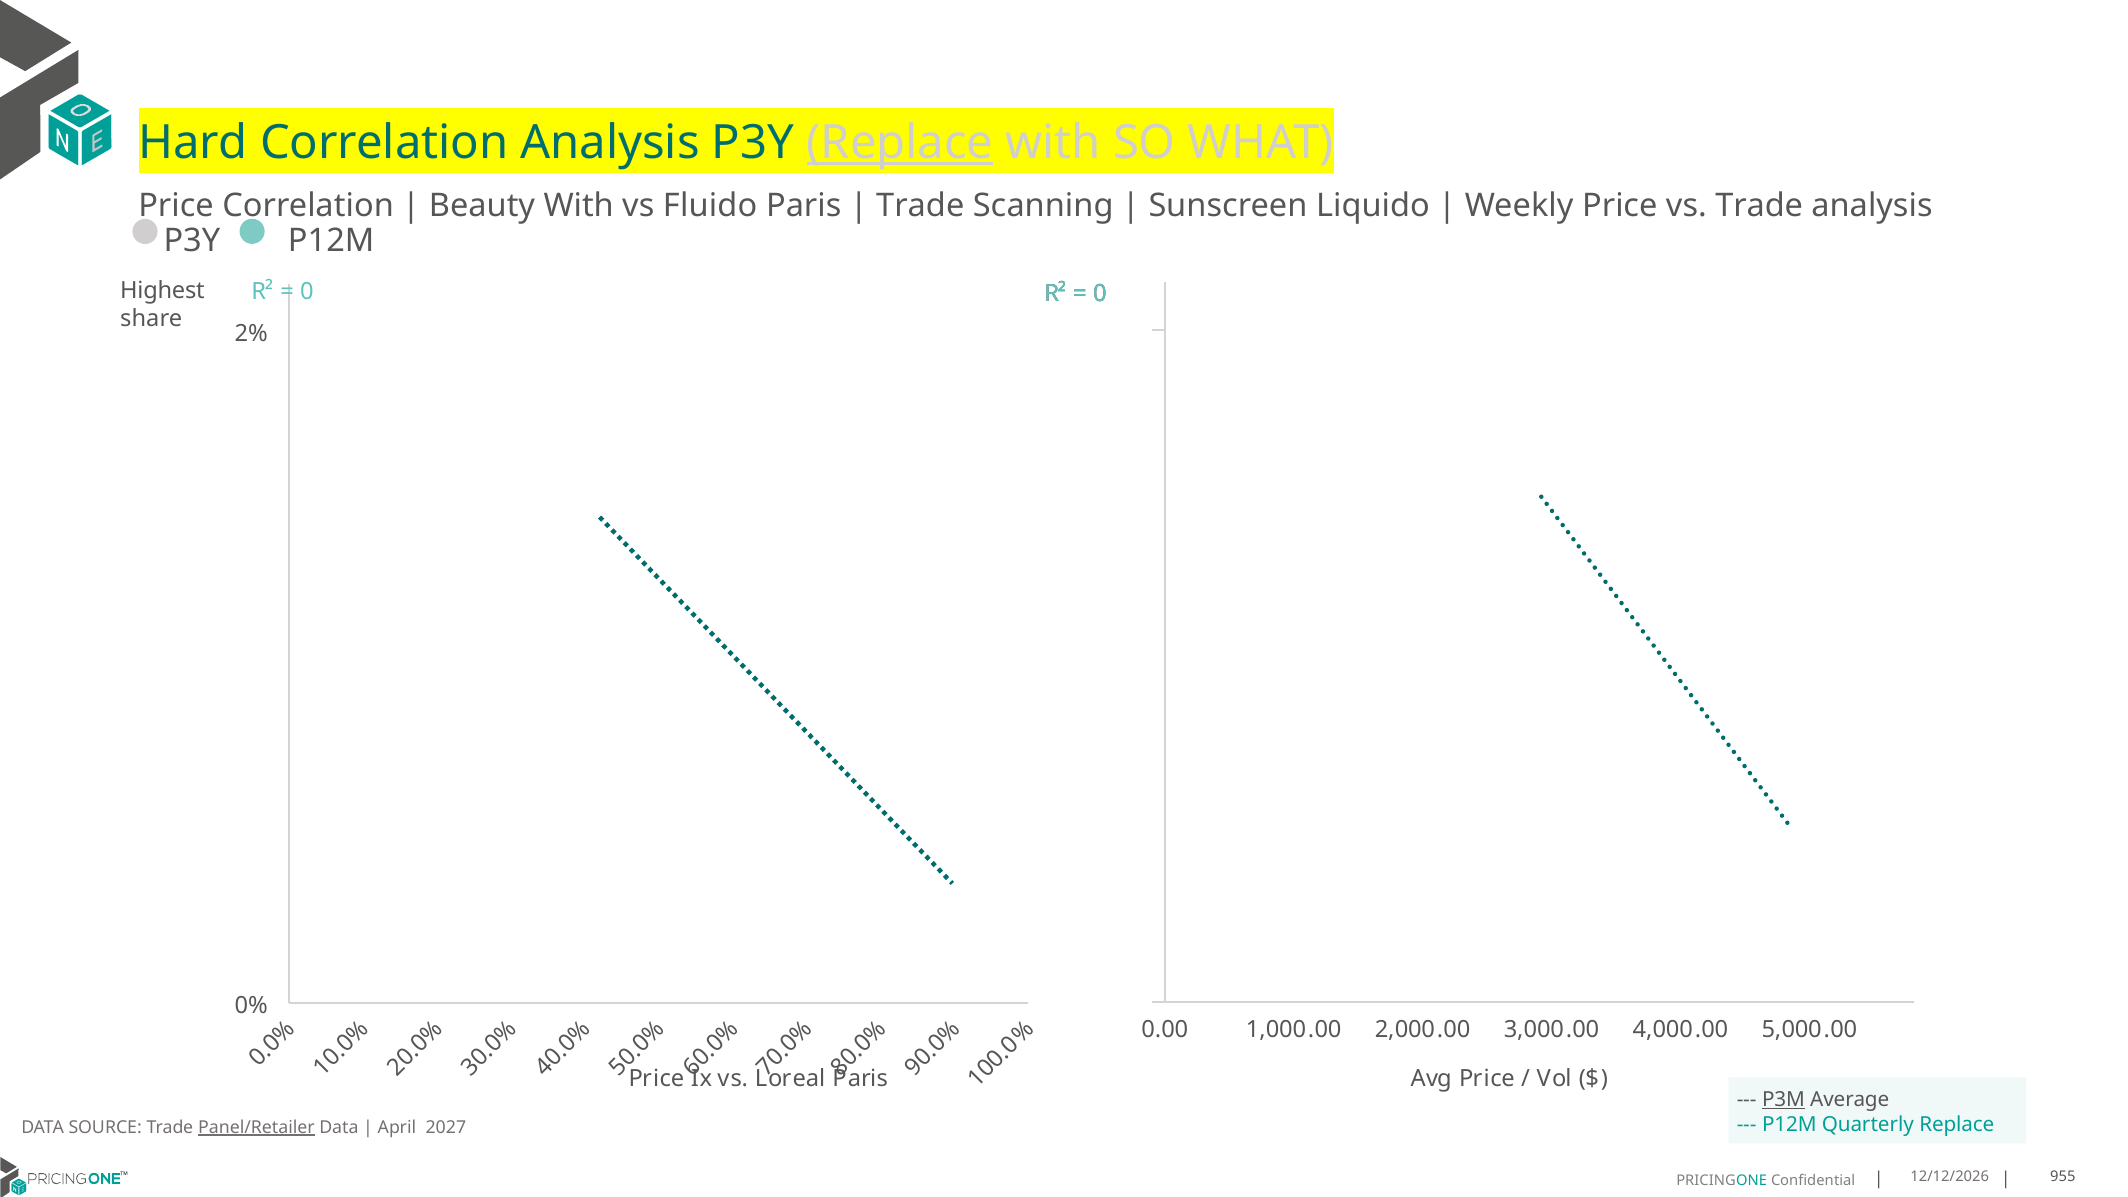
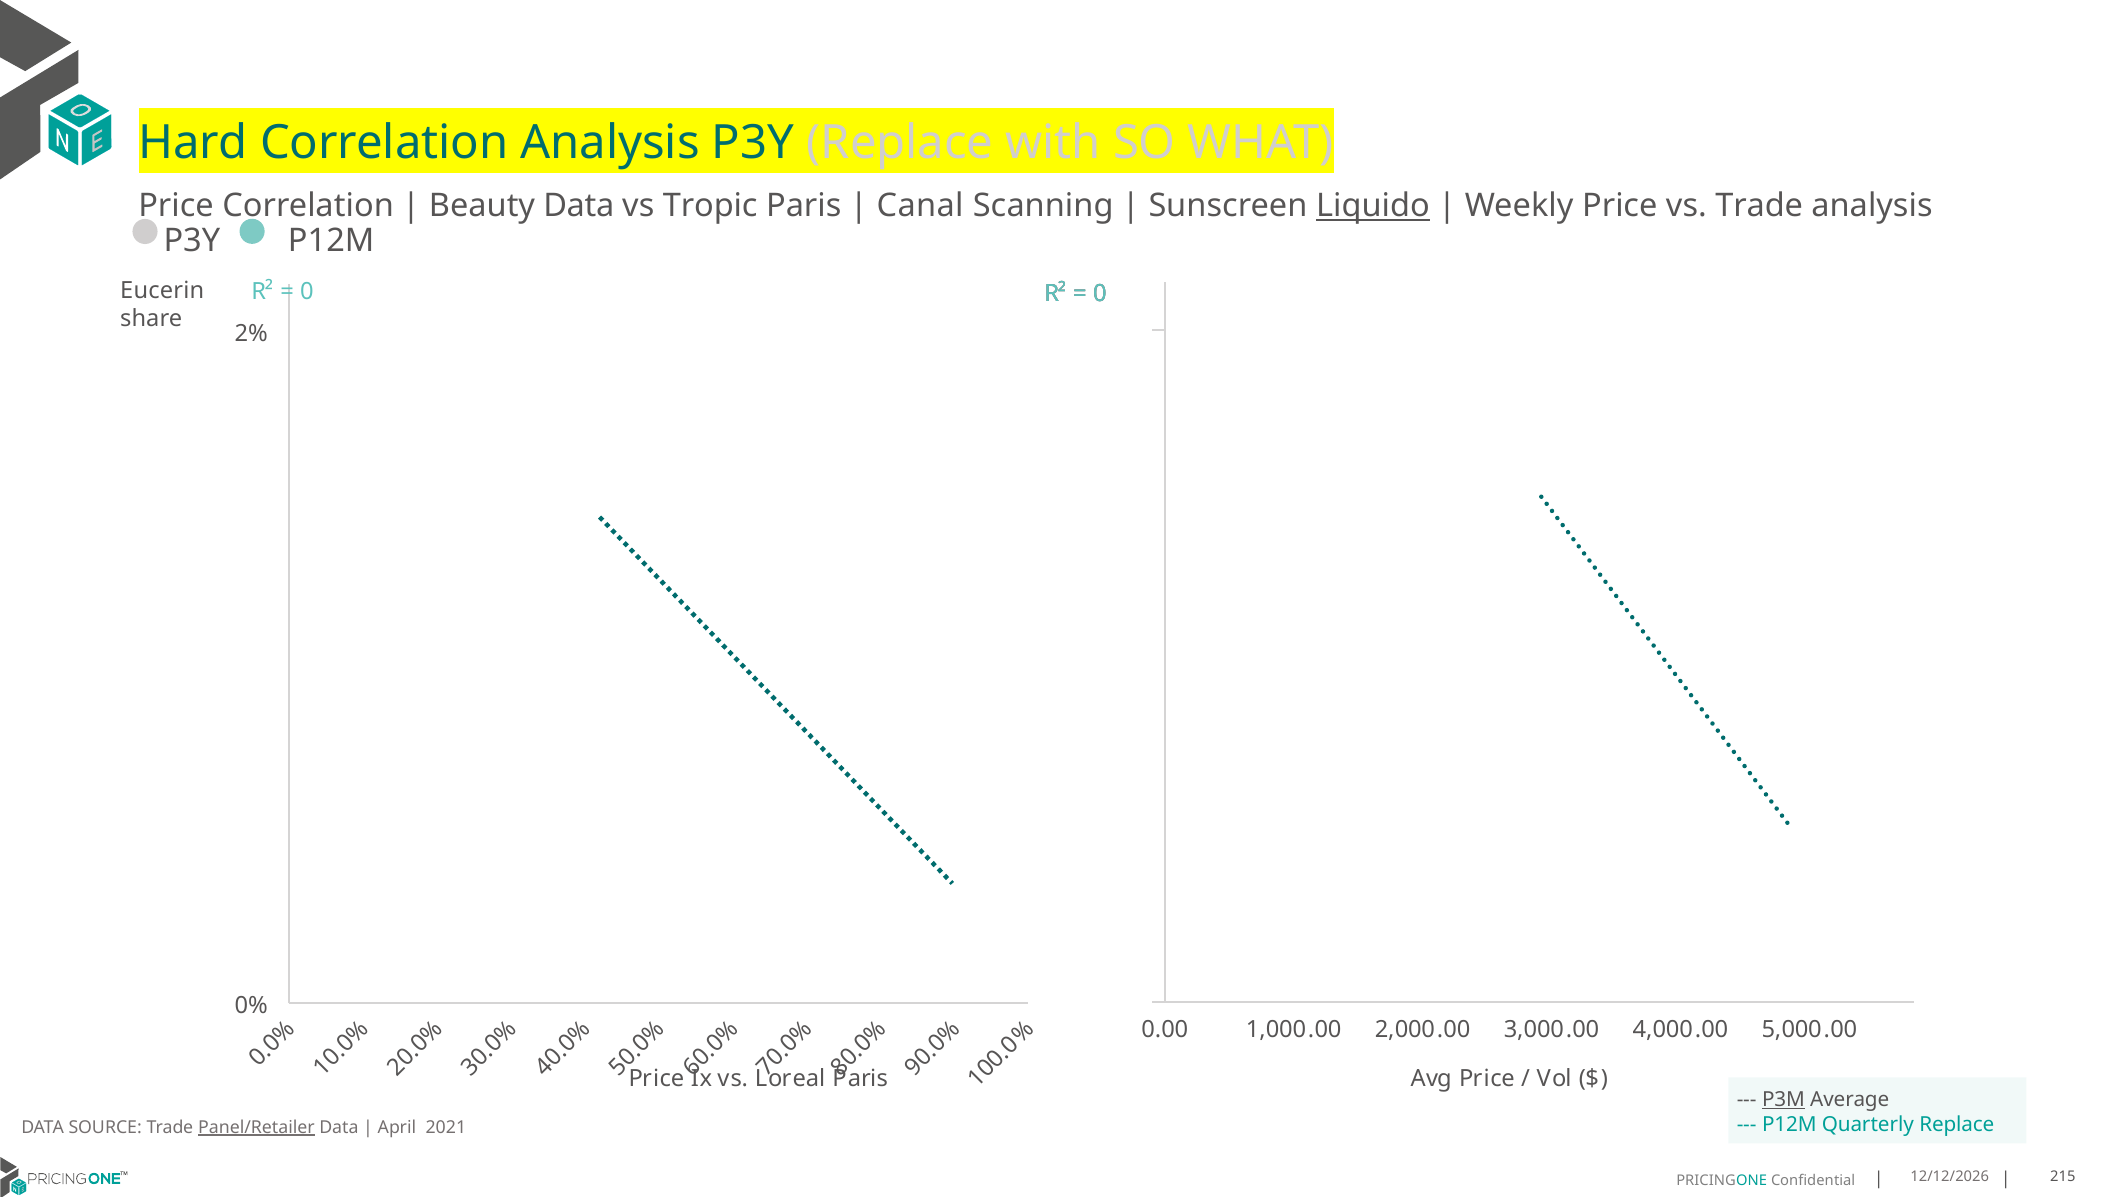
Replace at (900, 143) underline: present -> none
Beauty With: With -> Data
Fluido: Fluido -> Tropic
Trade at (920, 206): Trade -> Canal
Liquido underline: none -> present
Highest: Highest -> Eucerin
2027: 2027 -> 2021
955: 955 -> 215
